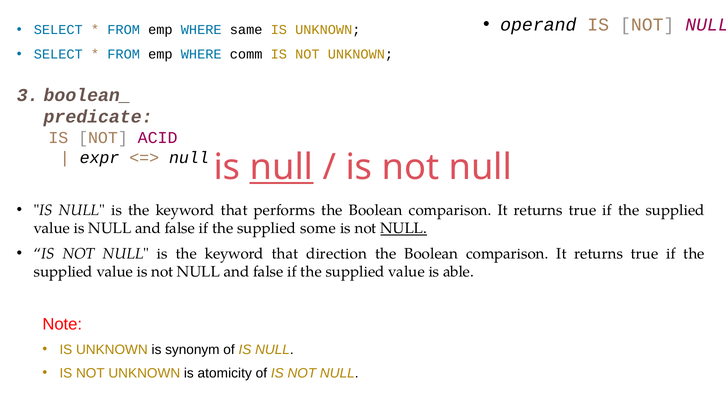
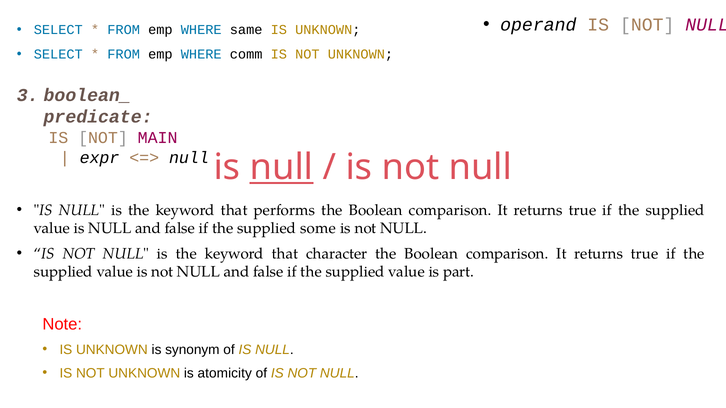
ACID: ACID -> MAIN
NULL at (404, 229) underline: present -> none
direction: direction -> character
able: able -> part
